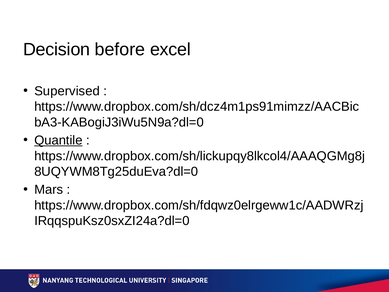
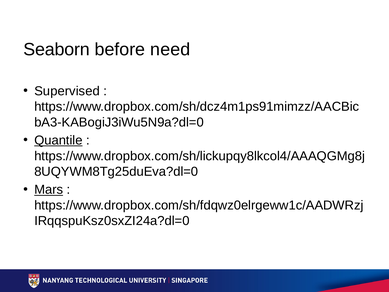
Decision: Decision -> Seaborn
excel: excel -> need
Mars underline: none -> present
